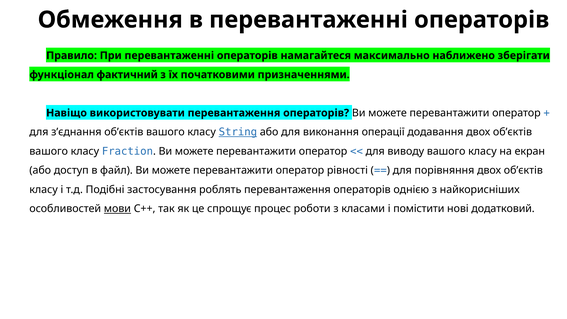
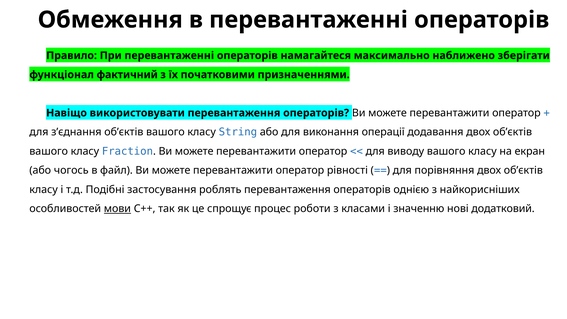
String underline: present -> none
доступ: доступ -> чогось
помістити: помістити -> значенню
